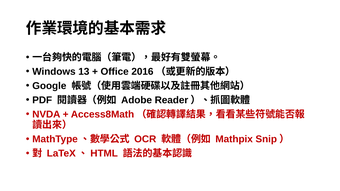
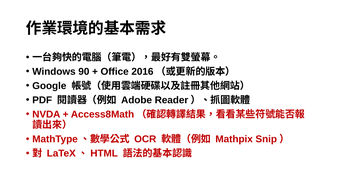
13: 13 -> 90
